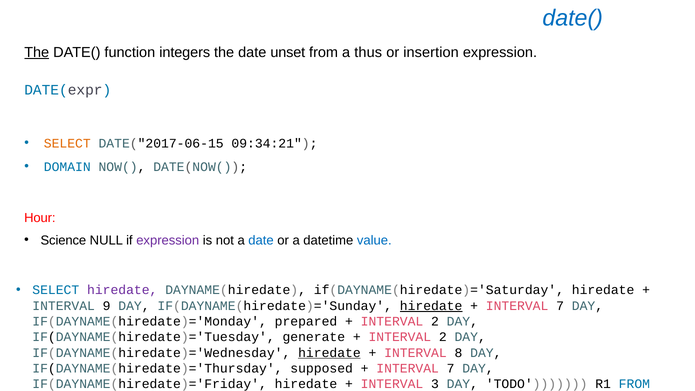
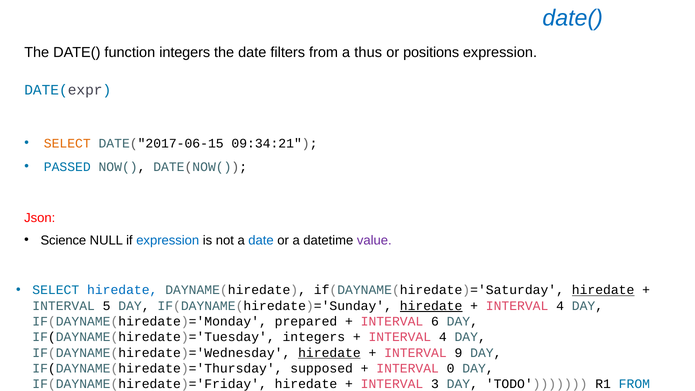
The at (37, 52) underline: present -> none
unset: unset -> filters
insertion: insertion -> positions
DOMAIN: DOMAIN -> PASSED
Hour: Hour -> Json
expression at (168, 240) colour: purple -> blue
value colour: blue -> purple
hiredate at (122, 290) colour: purple -> blue
hiredate at (603, 290) underline: none -> present
9: 9 -> 5
7 at (560, 306): 7 -> 4
2 at (435, 321): 2 -> 6
IF(DAYNAME(hiredate)='Tuesday generate: generate -> integers
2 at (443, 337): 2 -> 4
8: 8 -> 9
7 at (451, 368): 7 -> 0
